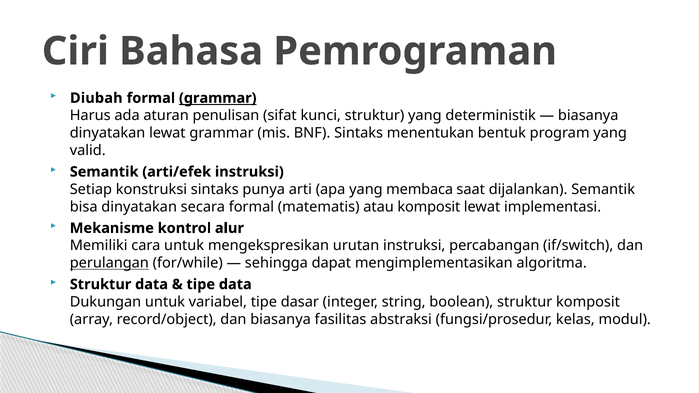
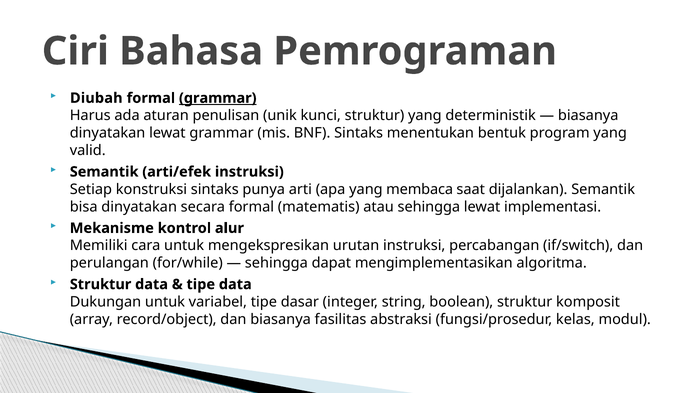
sifat: sifat -> unik
atau komposit: komposit -> sehingga
perulangan underline: present -> none
